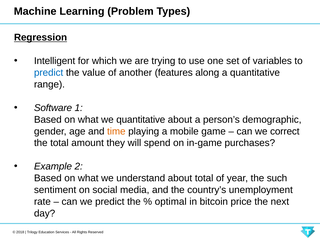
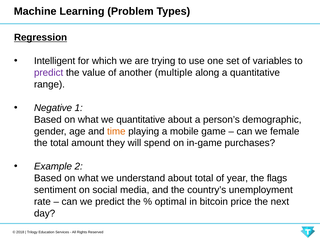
predict at (49, 73) colour: blue -> purple
features: features -> multiple
Software: Software -> Negative
correct: correct -> female
such: such -> flags
